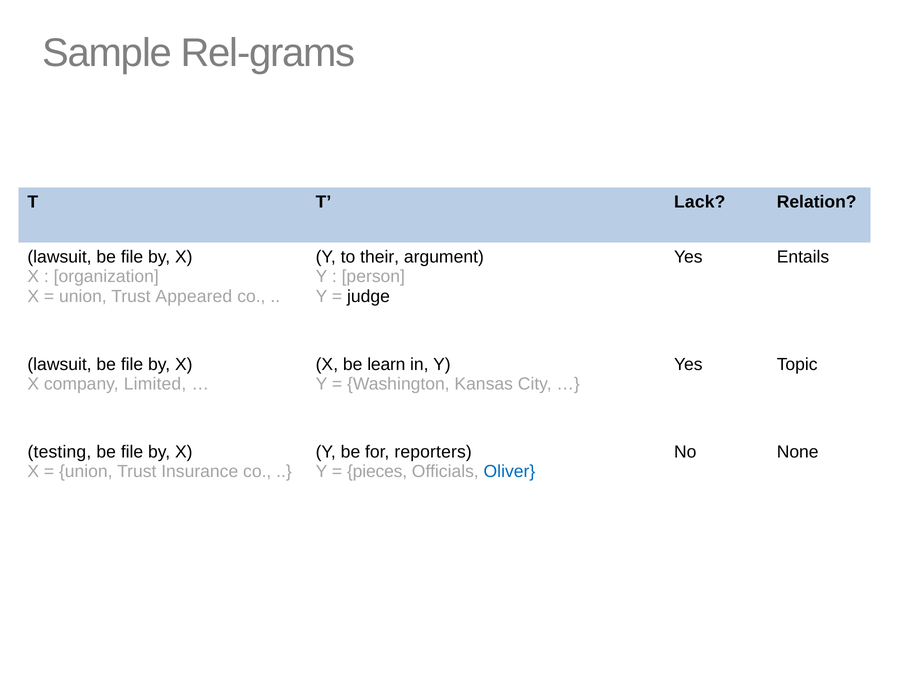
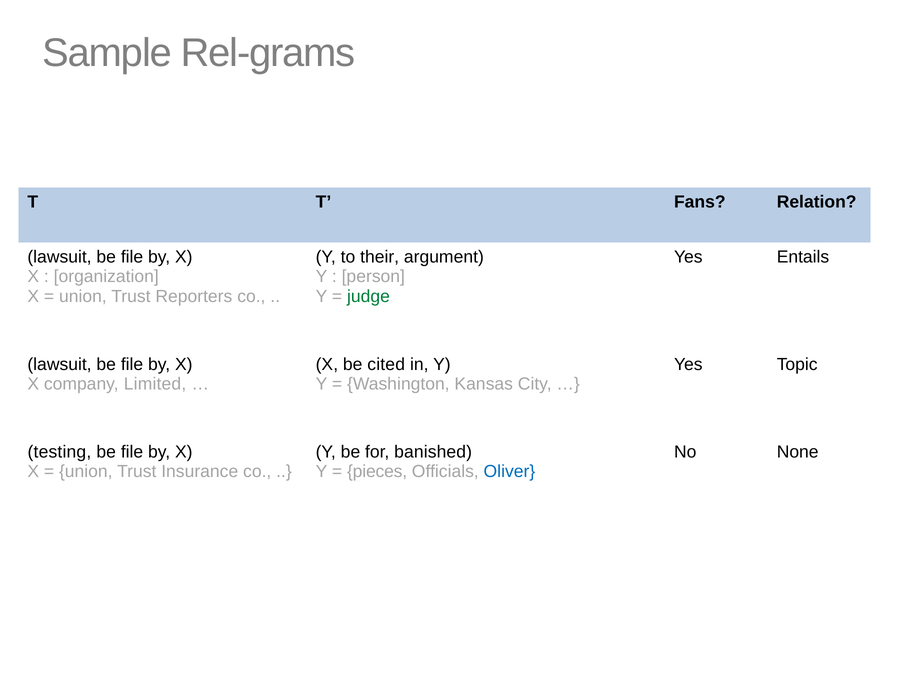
Lack: Lack -> Fans
Appeared: Appeared -> Reporters
judge colour: black -> green
learn: learn -> cited
reporters: reporters -> banished
